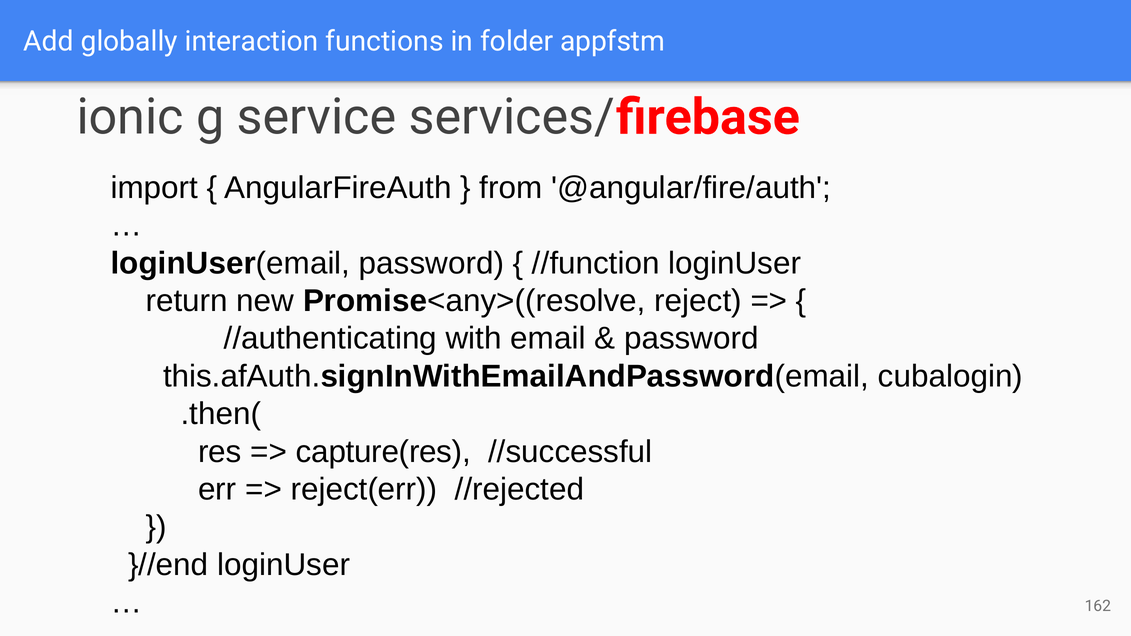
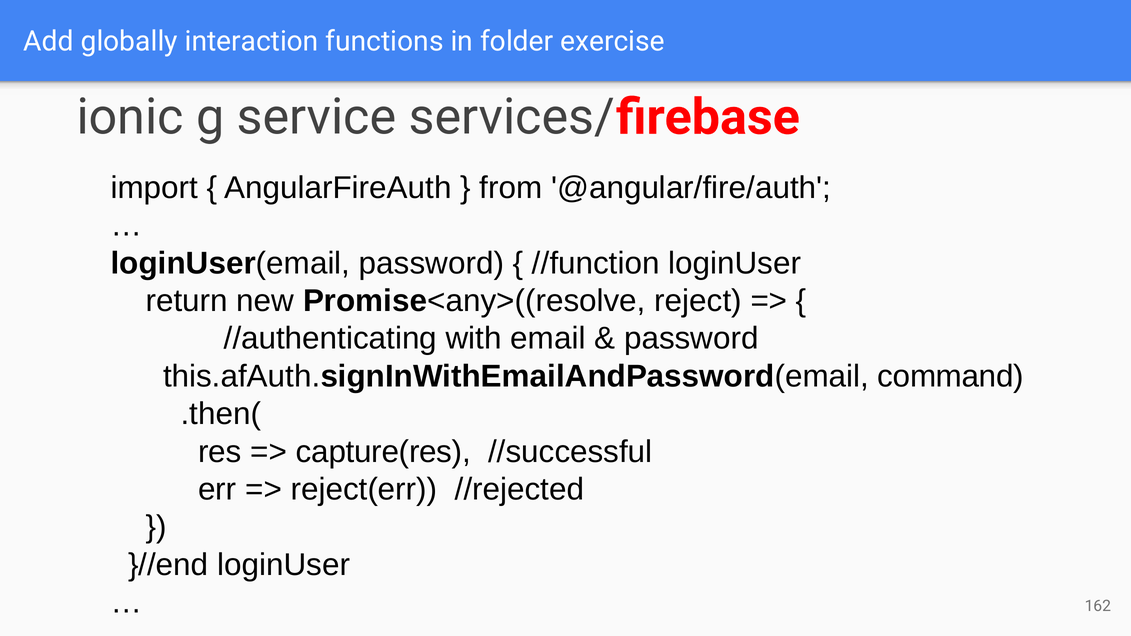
appfstm: appfstm -> exercise
cubalogin: cubalogin -> command
